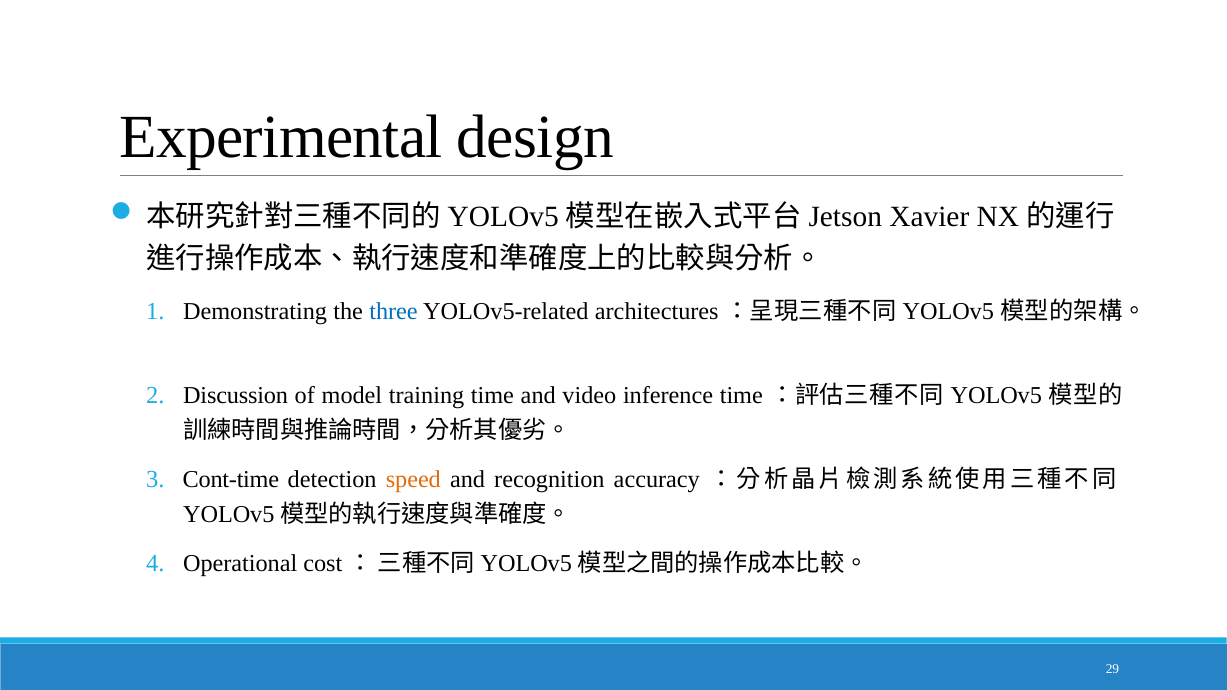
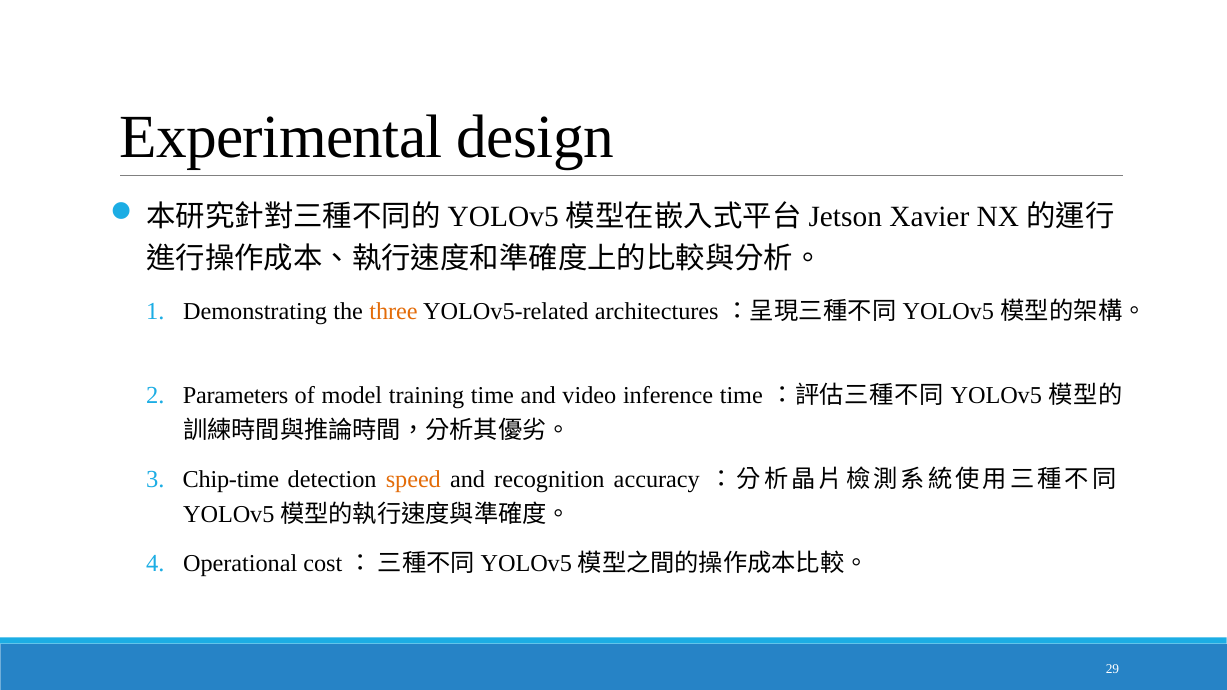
three colour: blue -> orange
Discussion: Discussion -> Parameters
Cont-time: Cont-time -> Chip-time
